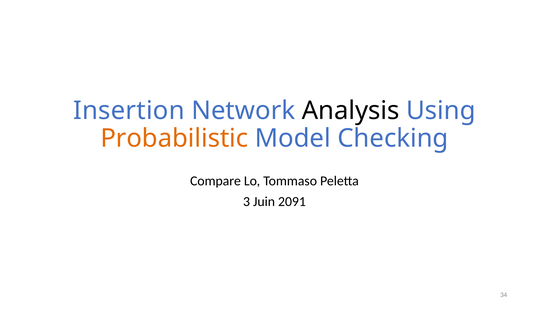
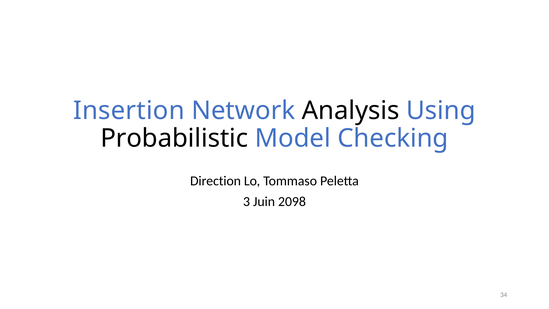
Probabilistic colour: orange -> black
Compare: Compare -> Direction
2091: 2091 -> 2098
